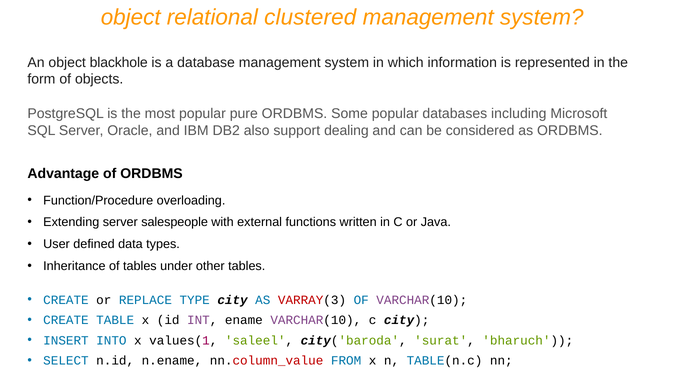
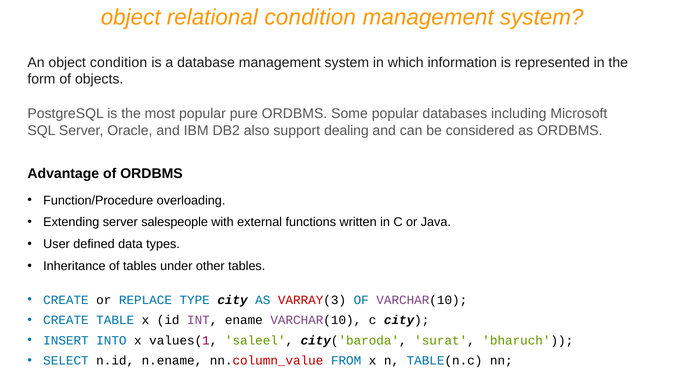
relational clustered: clustered -> condition
object blackhole: blackhole -> condition
